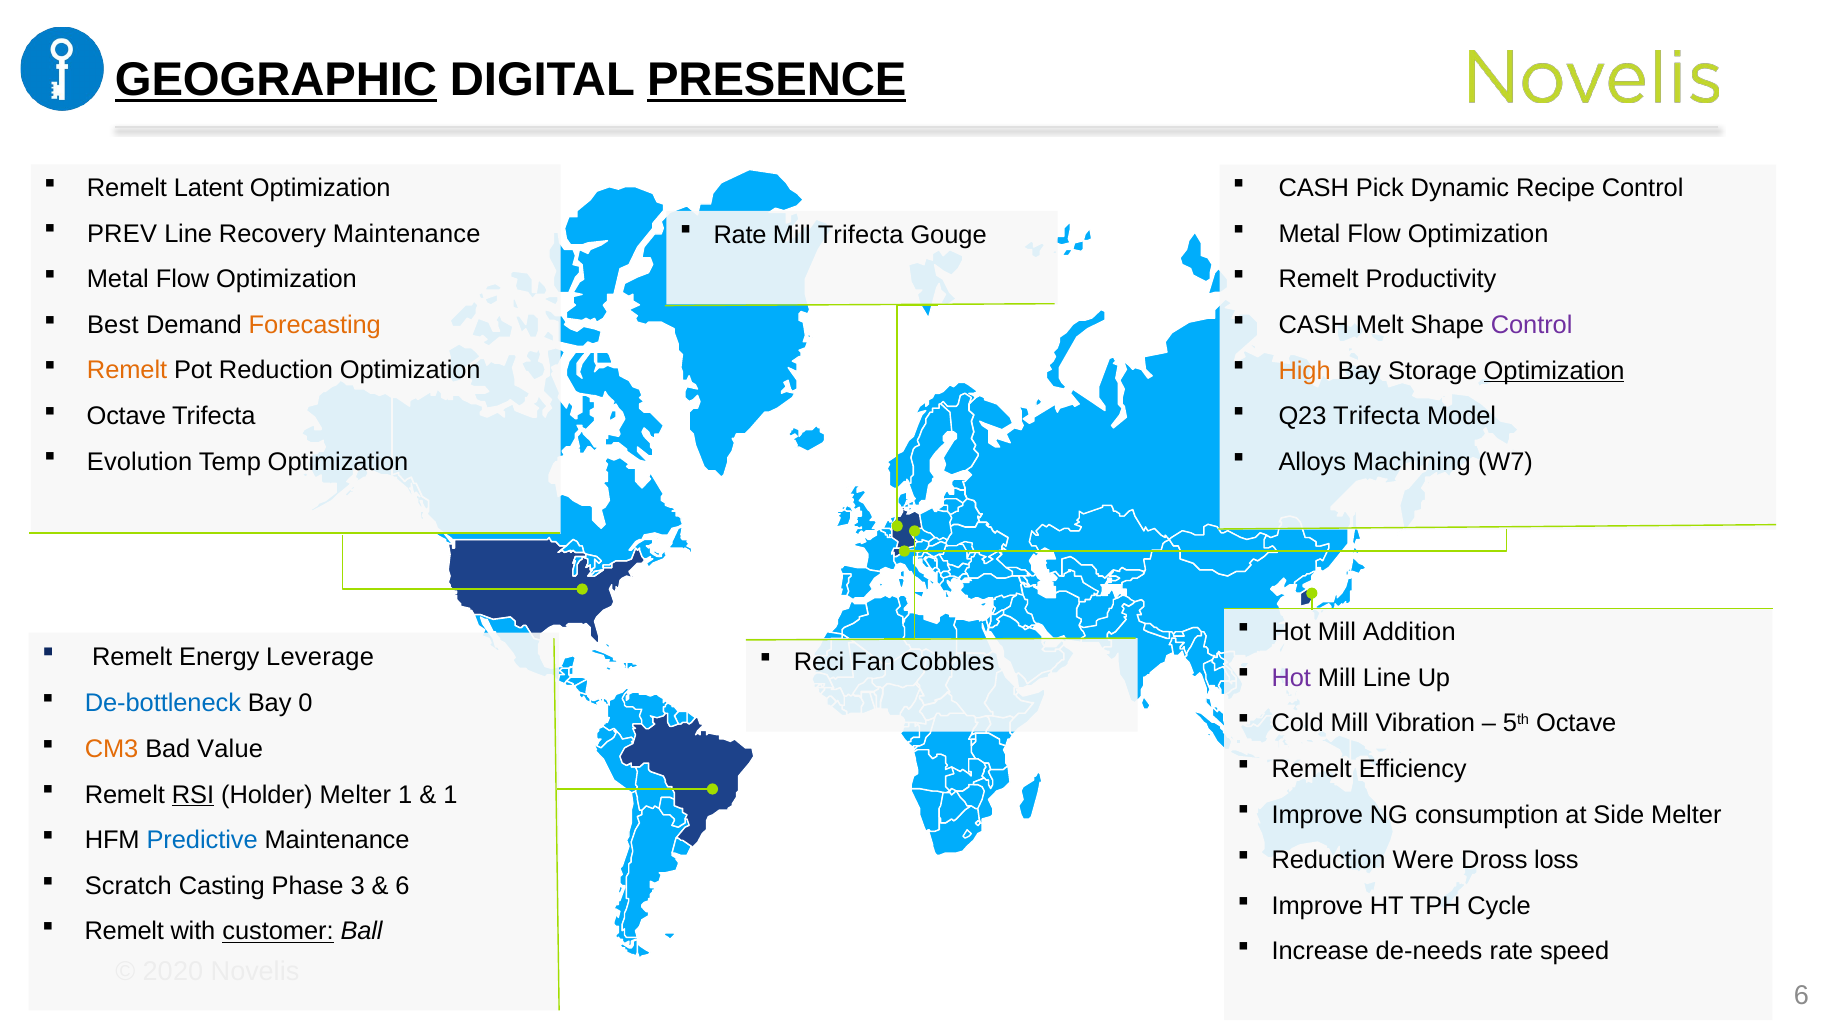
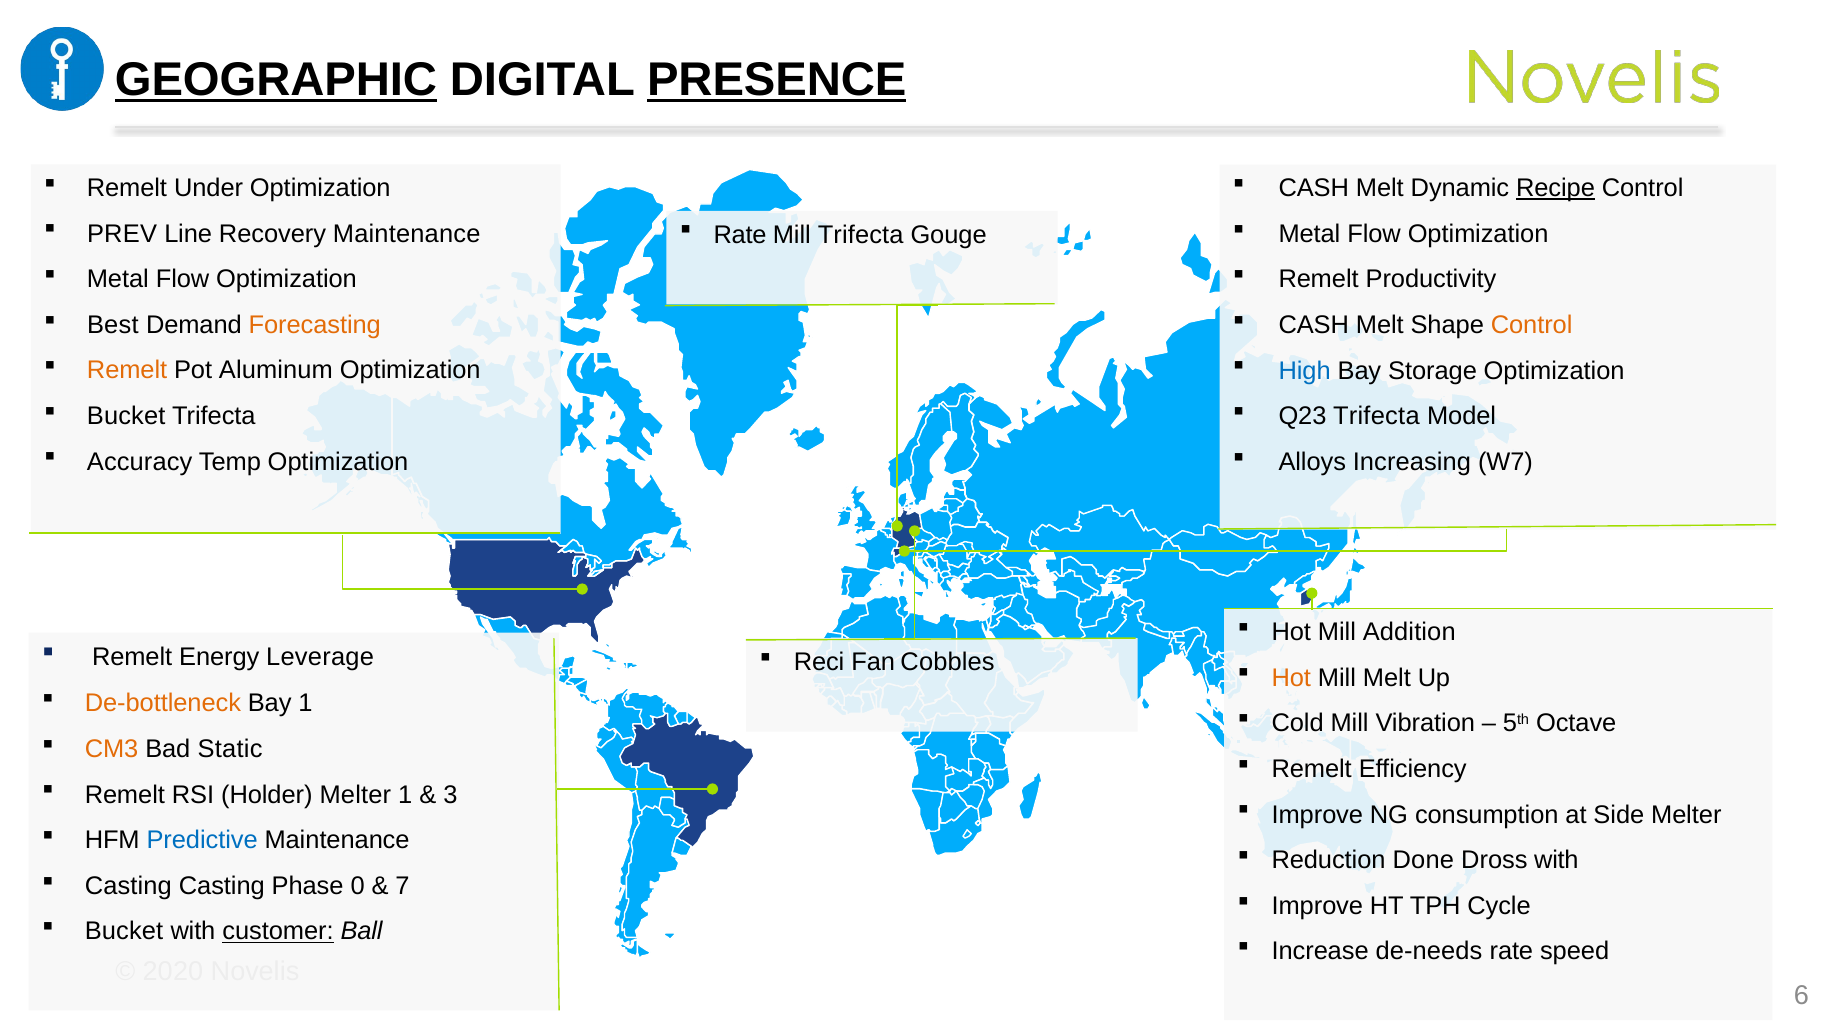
Latent: Latent -> Under
Pick at (1380, 188): Pick -> Melt
Recipe underline: none -> present
Control at (1532, 325) colour: purple -> orange
Pot Reduction: Reduction -> Aluminum
High colour: orange -> blue
Optimization at (1554, 370) underline: present -> none
Octave at (126, 416): Octave -> Bucket
Evolution: Evolution -> Accuracy
Machining: Machining -> Increasing
Hot at (1291, 677) colour: purple -> orange
Mill Line: Line -> Melt
De-bottleneck colour: blue -> orange
Bay 0: 0 -> 1
Value: Value -> Static
RSI underline: present -> none
1 at (450, 794): 1 -> 3
Were: Were -> Done
Dross loss: loss -> with
Scratch at (128, 885): Scratch -> Casting
3: 3 -> 0
6 at (403, 885): 6 -> 7
Remelt at (124, 931): Remelt -> Bucket
